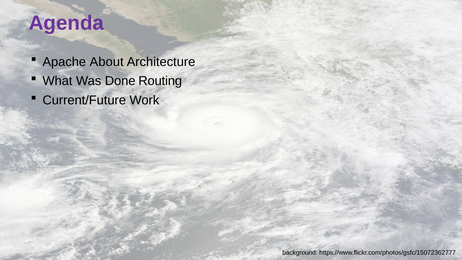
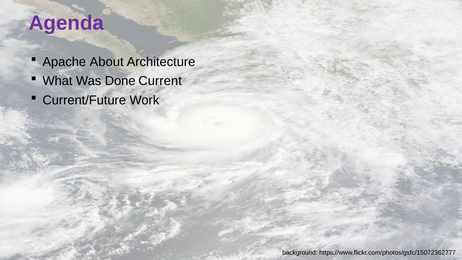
Routing: Routing -> Current
